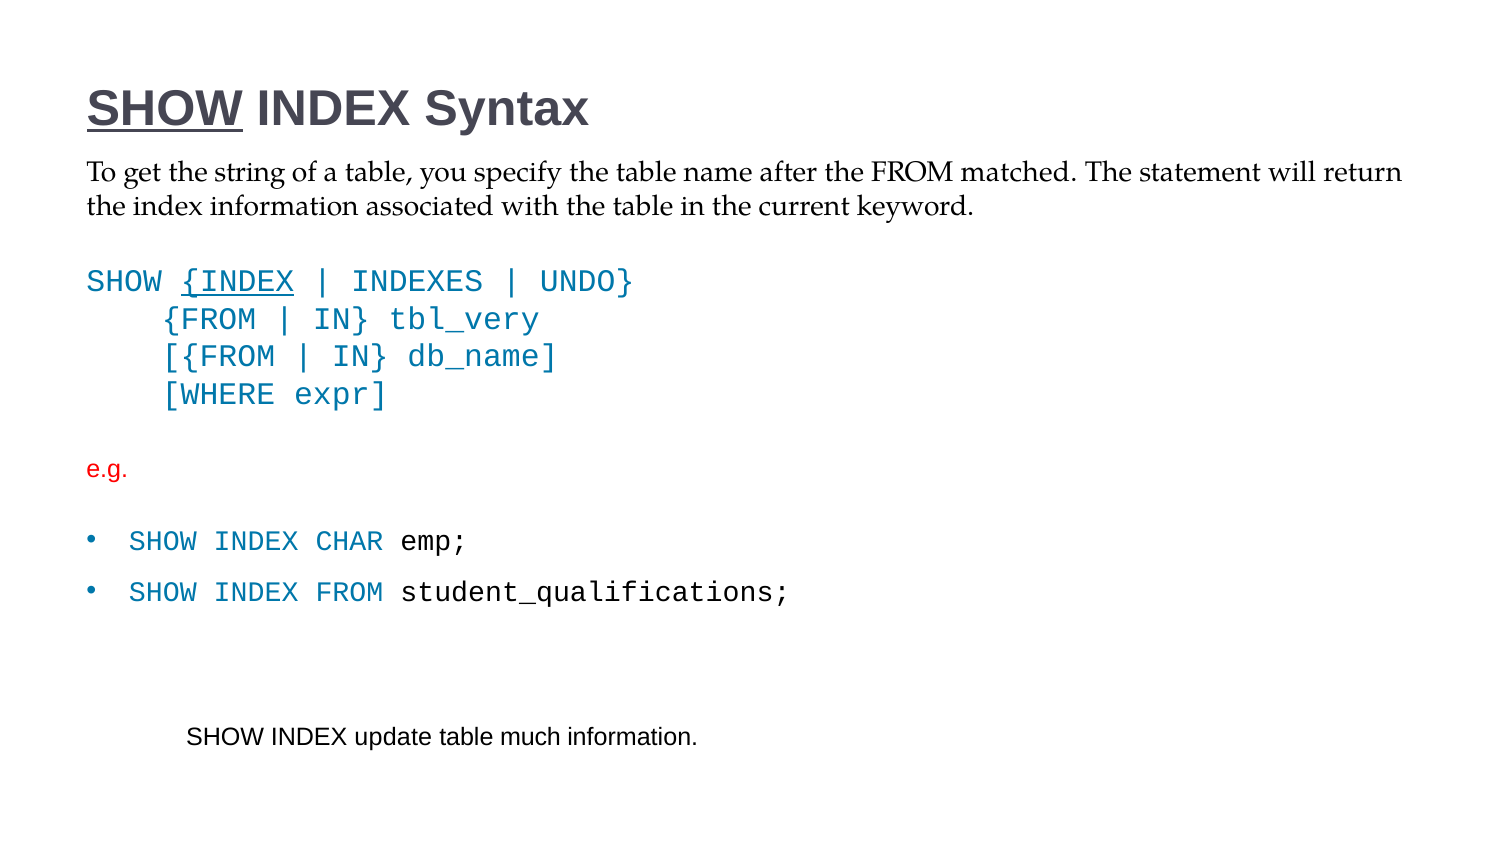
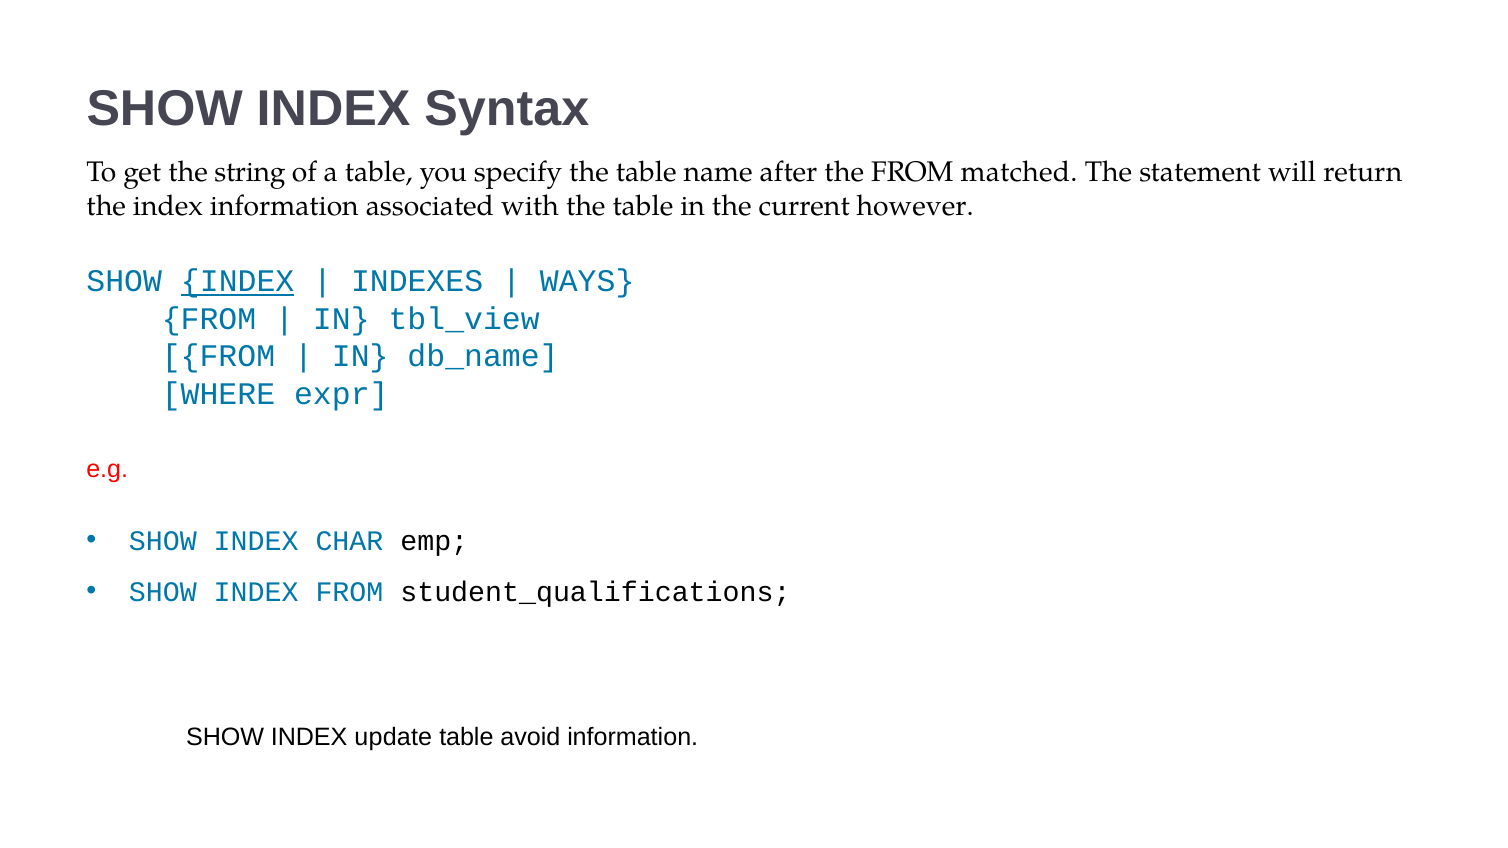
SHOW at (165, 109) underline: present -> none
keyword: keyword -> however
UNDO: UNDO -> WAYS
tbl_very: tbl_very -> tbl_view
much: much -> avoid
